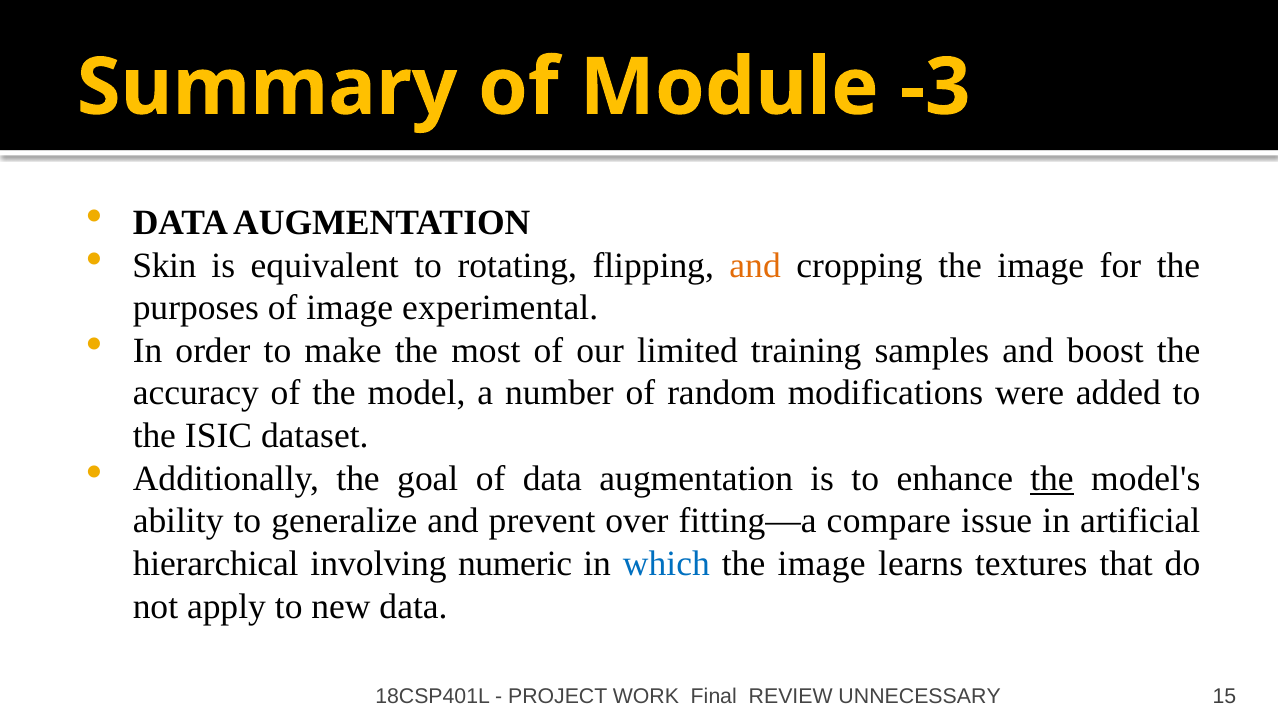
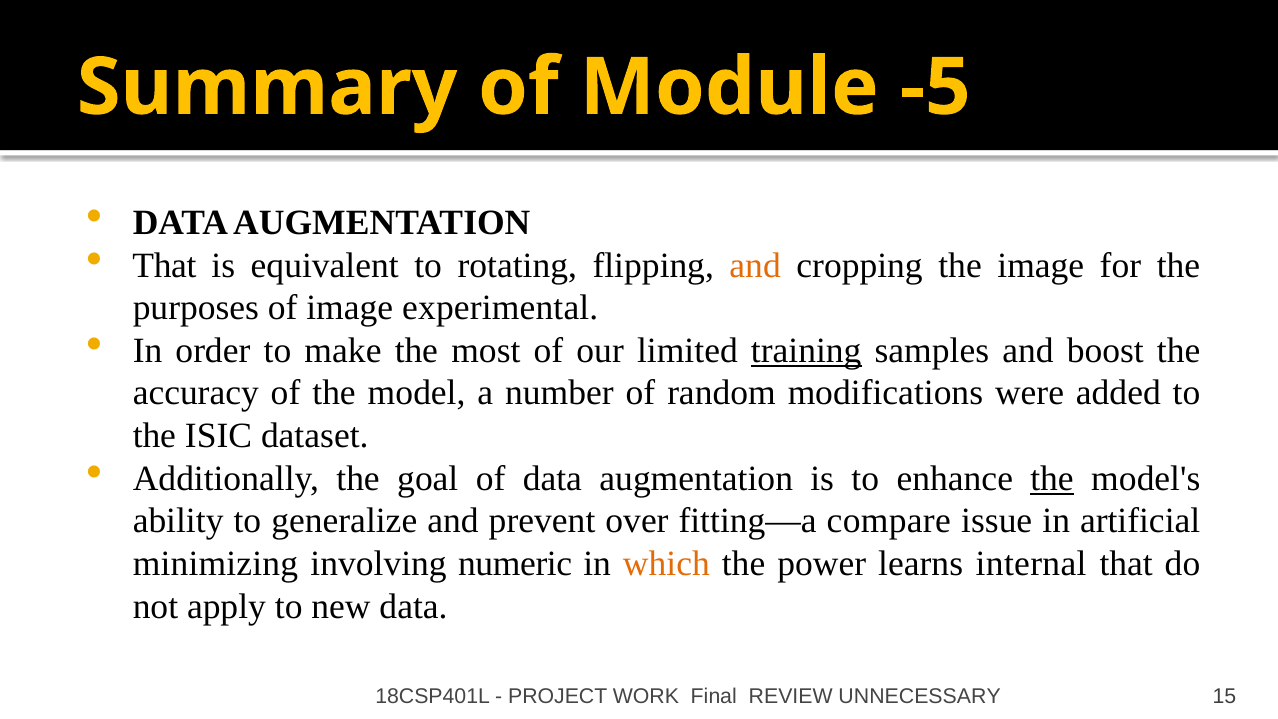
-3: -3 -> -5
Skin at (164, 265): Skin -> That
training underline: none -> present
hierarchical: hierarchical -> minimizing
which colour: blue -> orange
image at (822, 564): image -> power
textures: textures -> internal
